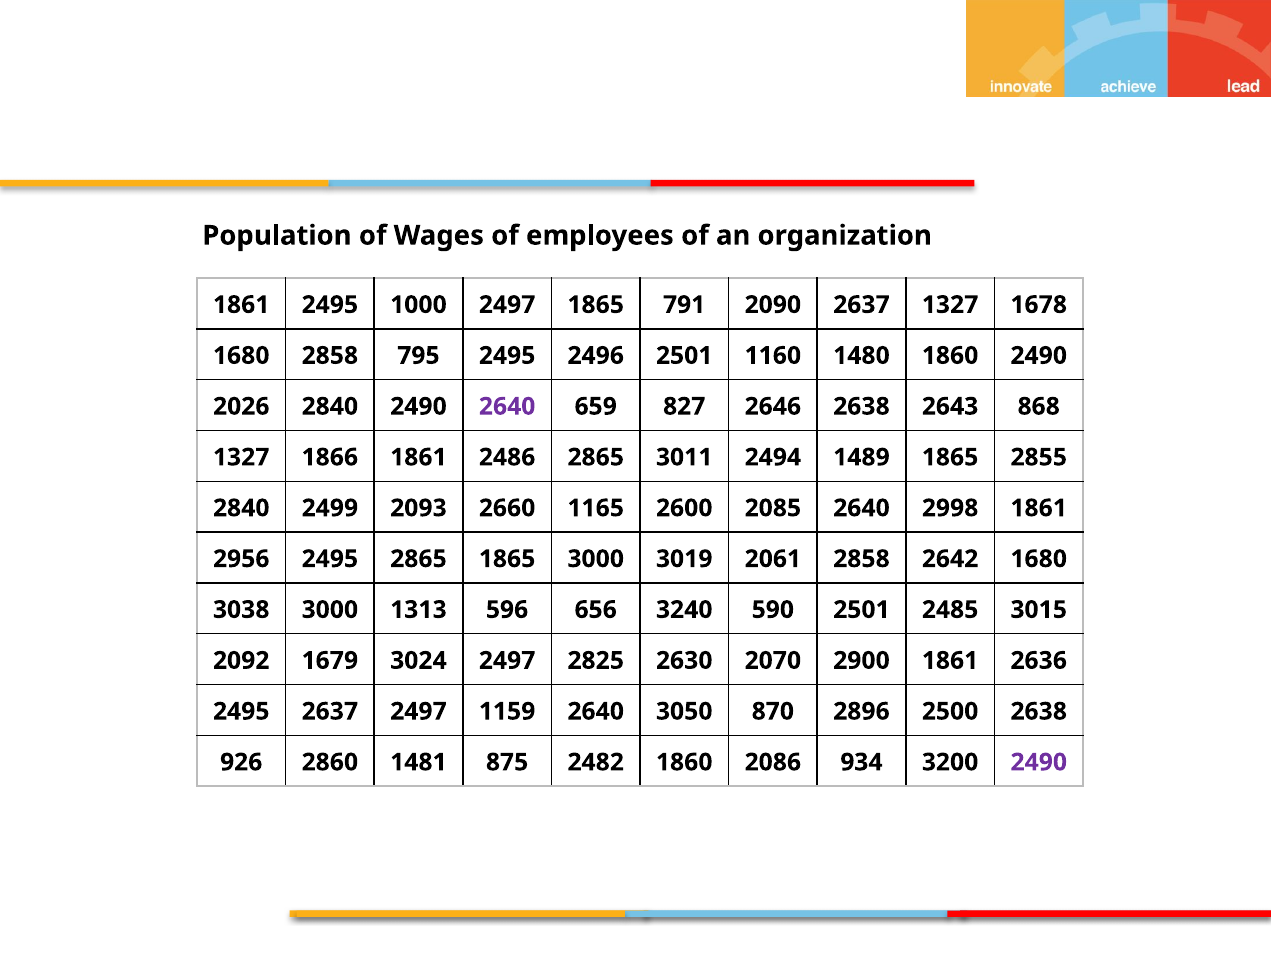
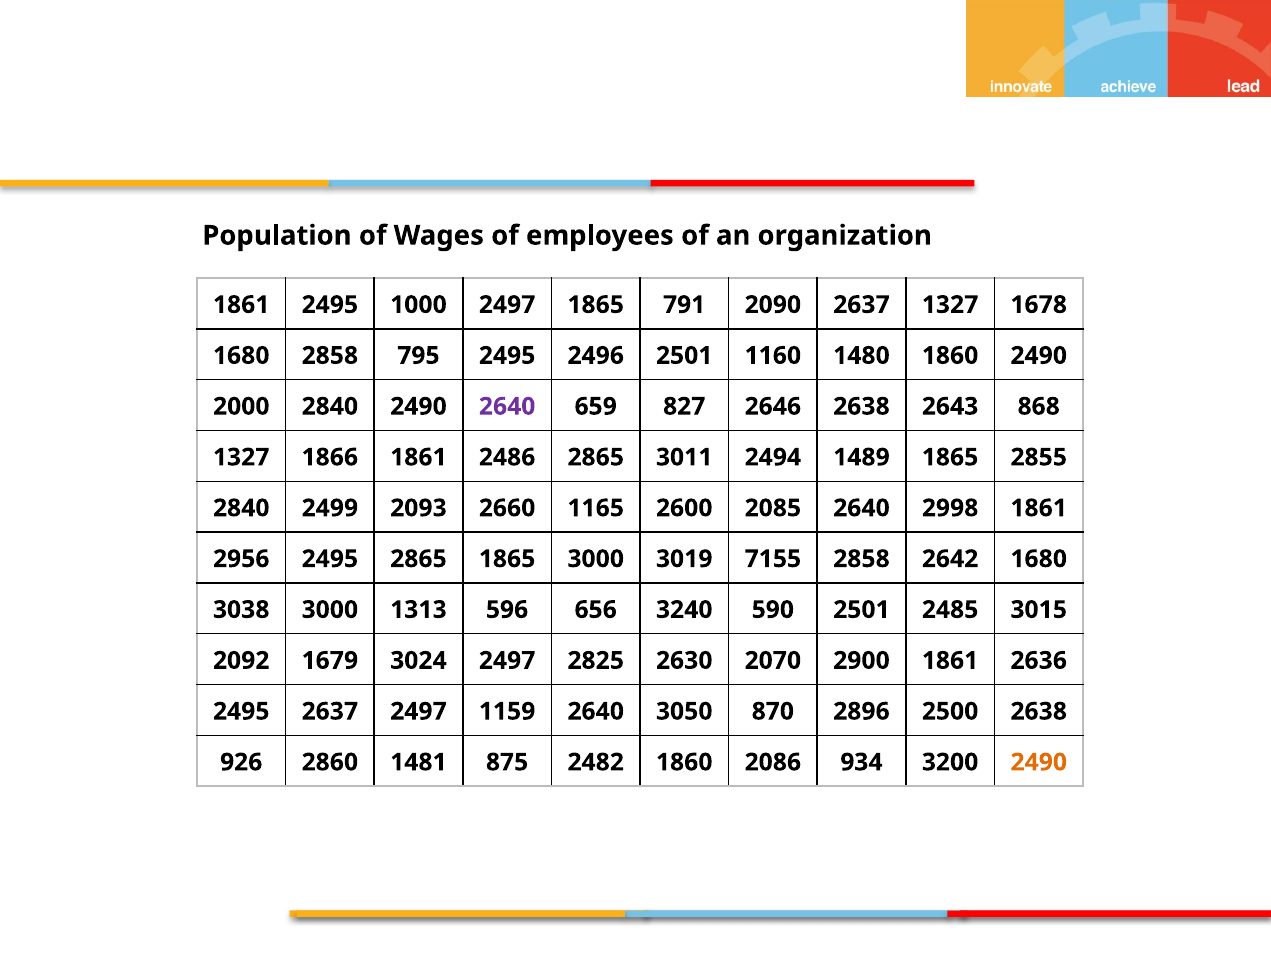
2026: 2026 -> 2000
2061: 2061 -> 7155
2490 at (1039, 762) colour: purple -> orange
